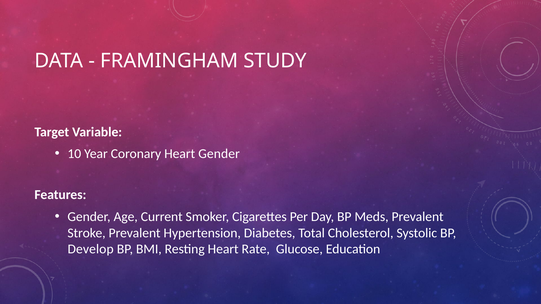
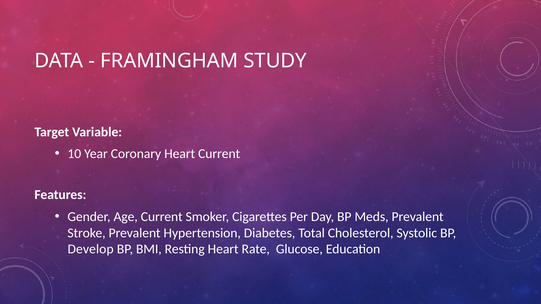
Heart Gender: Gender -> Current
